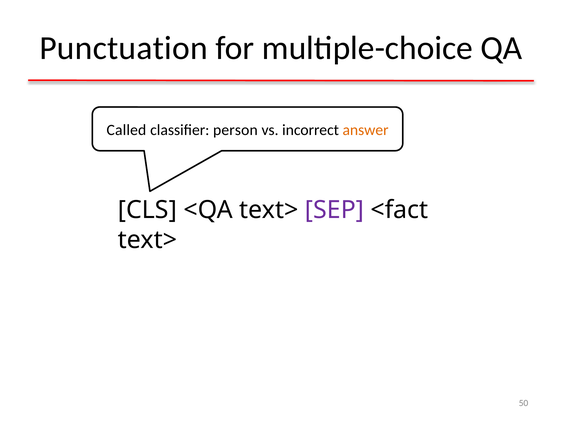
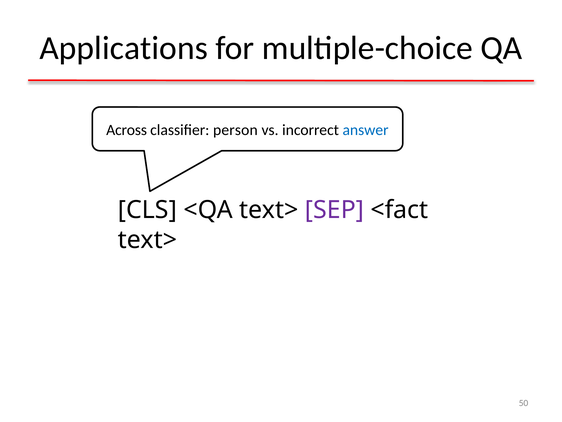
Punctuation: Punctuation -> Applications
Called: Called -> Across
answer colour: orange -> blue
